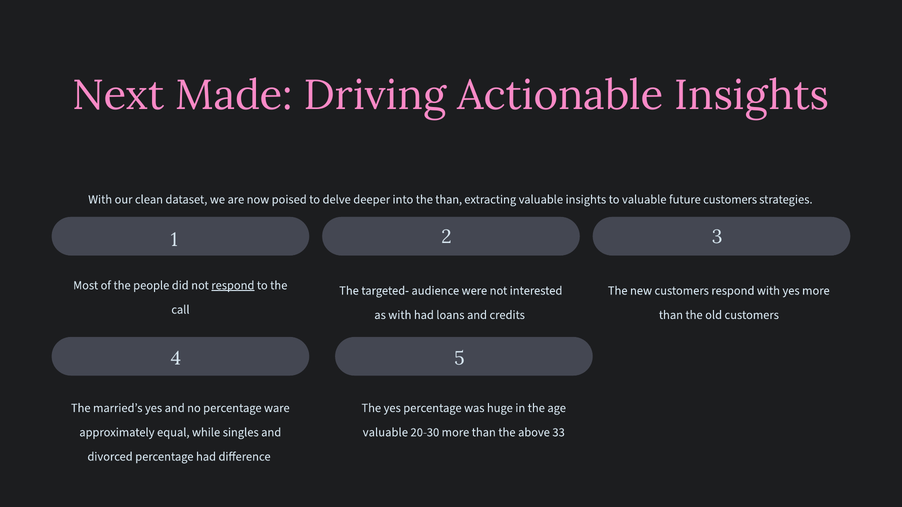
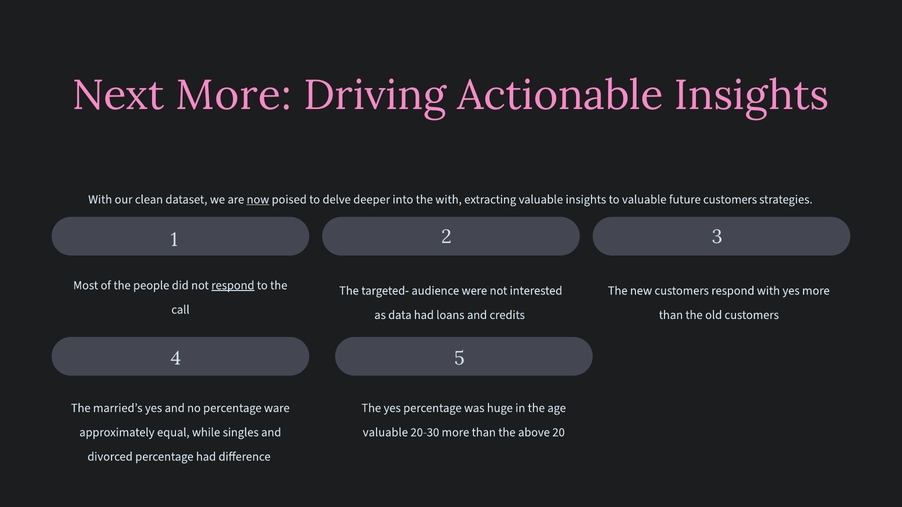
Next Made: Made -> More
now underline: none -> present
the than: than -> with
as with: with -> data
33: 33 -> 20
